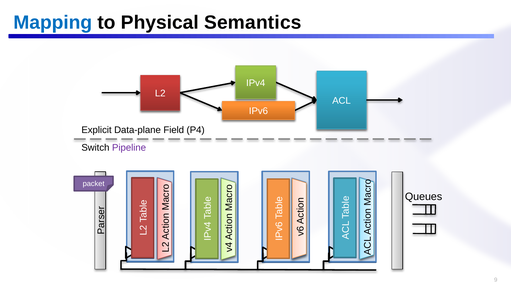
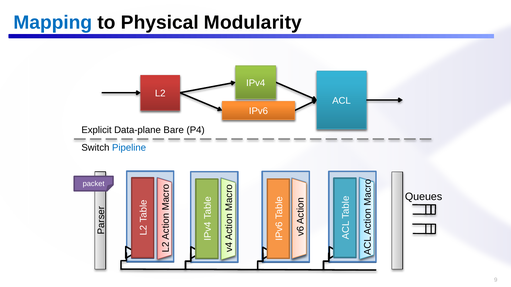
Semantics: Semantics -> Modularity
Field: Field -> Bare
Pipeline colour: purple -> blue
